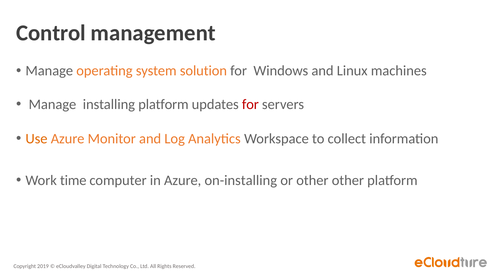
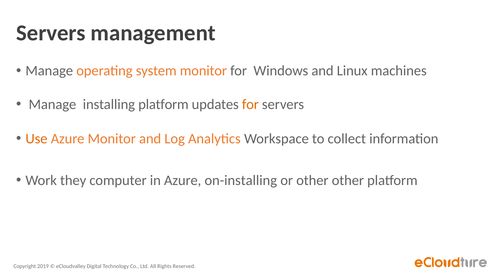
Control at (51, 33): Control -> Servers
system solution: solution -> monitor
for at (250, 104) colour: red -> orange
time: time -> they
